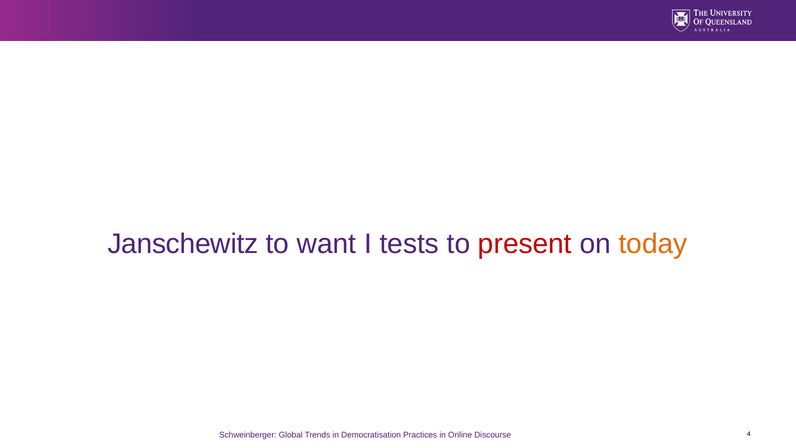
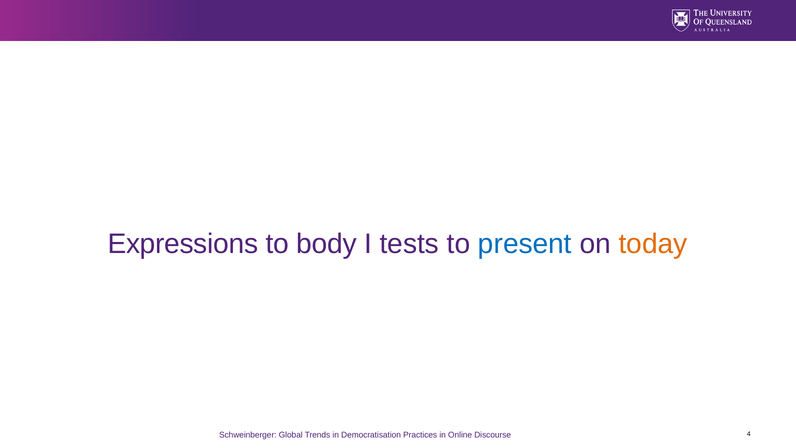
Janschewitz: Janschewitz -> Expressions
want: want -> body
present colour: red -> blue
